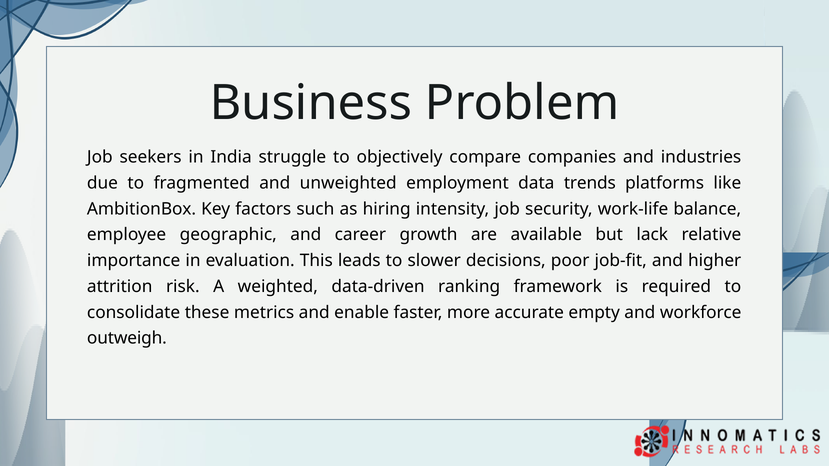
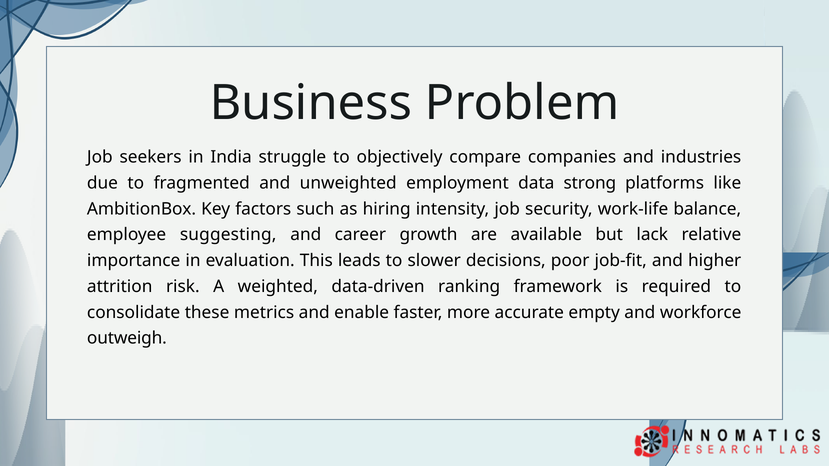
trends: trends -> strong
geographic: geographic -> suggesting
